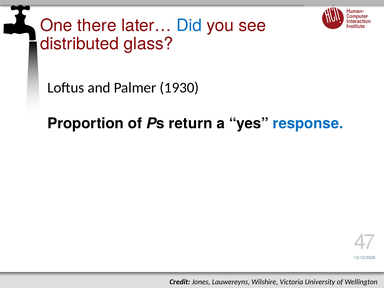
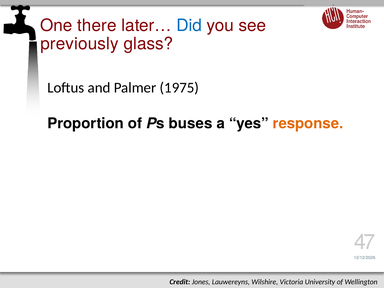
distributed: distributed -> previously
1930: 1930 -> 1975
return: return -> buses
response colour: blue -> orange
